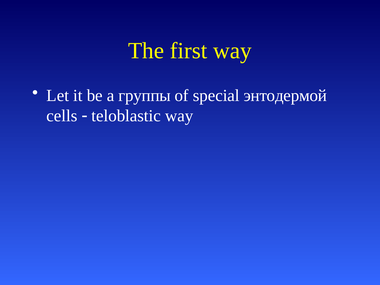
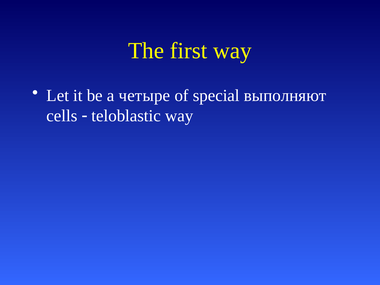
группы: группы -> четыре
энтодермой: энтодермой -> выполняют
